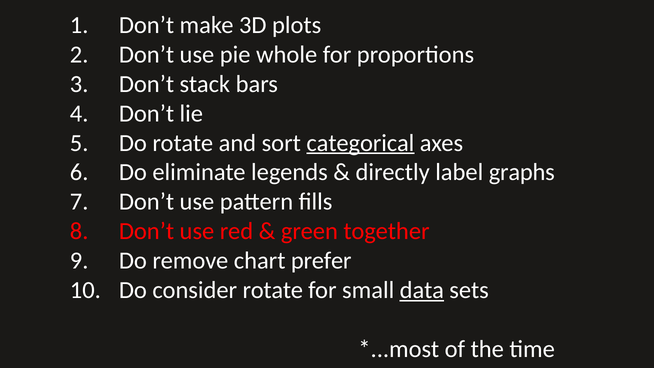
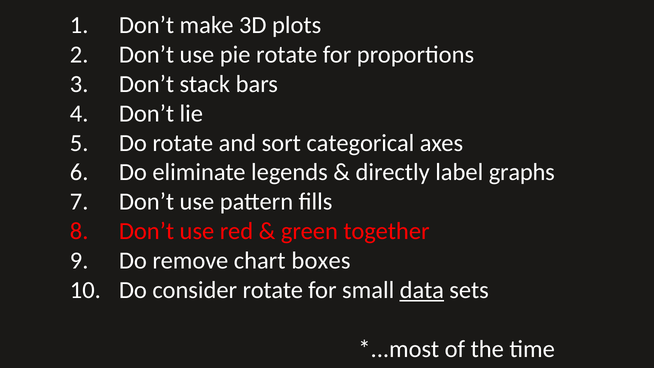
pie whole: whole -> rotate
categorical underline: present -> none
prefer: prefer -> boxes
